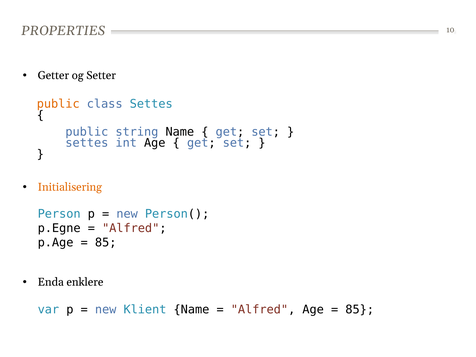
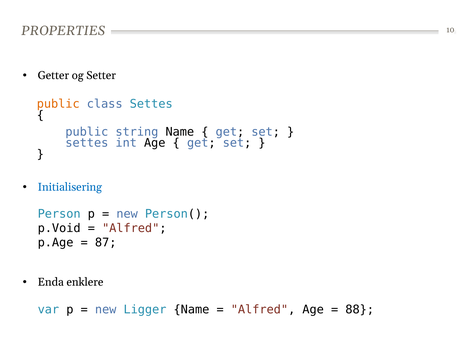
Initialisering colour: orange -> blue
p.Egne: p.Egne -> p.Void
85 at (106, 242): 85 -> 87
Klient: Klient -> Ligger
85 at (360, 310): 85 -> 88
